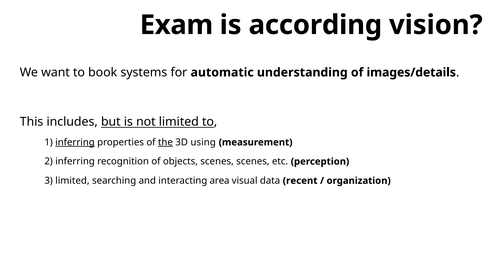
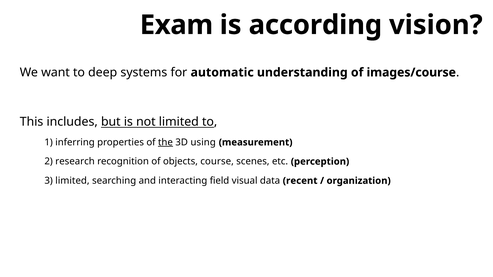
book: book -> deep
images/details: images/details -> images/course
inferring at (75, 142) underline: present -> none
2 inferring: inferring -> research
objects scenes: scenes -> course
area: area -> field
